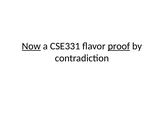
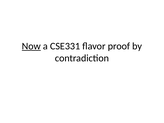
proof underline: present -> none
